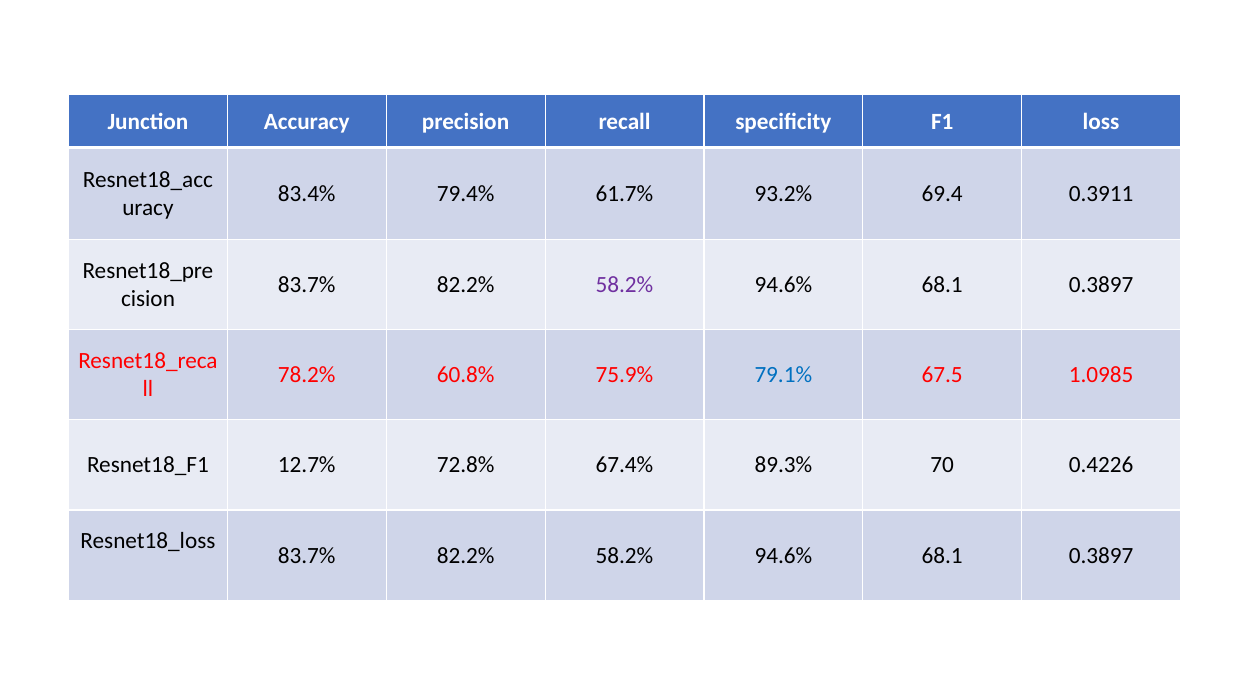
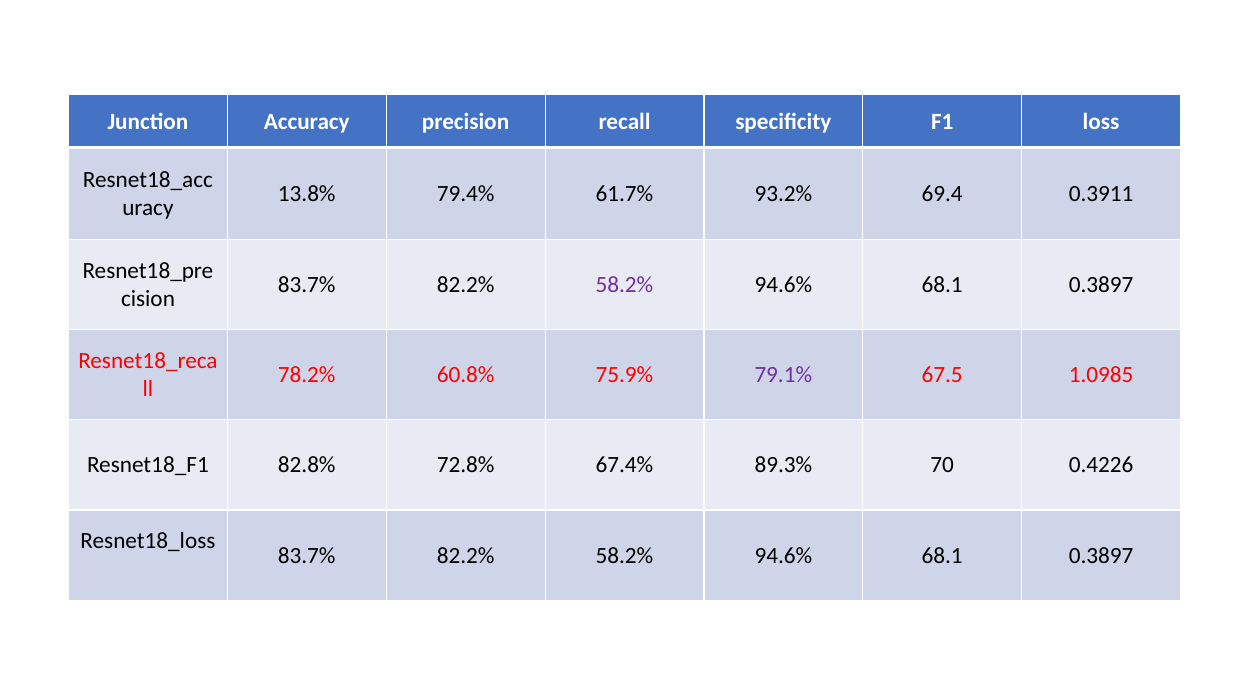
83.4%: 83.4% -> 13.8%
79.1% colour: blue -> purple
12.7%: 12.7% -> 82.8%
